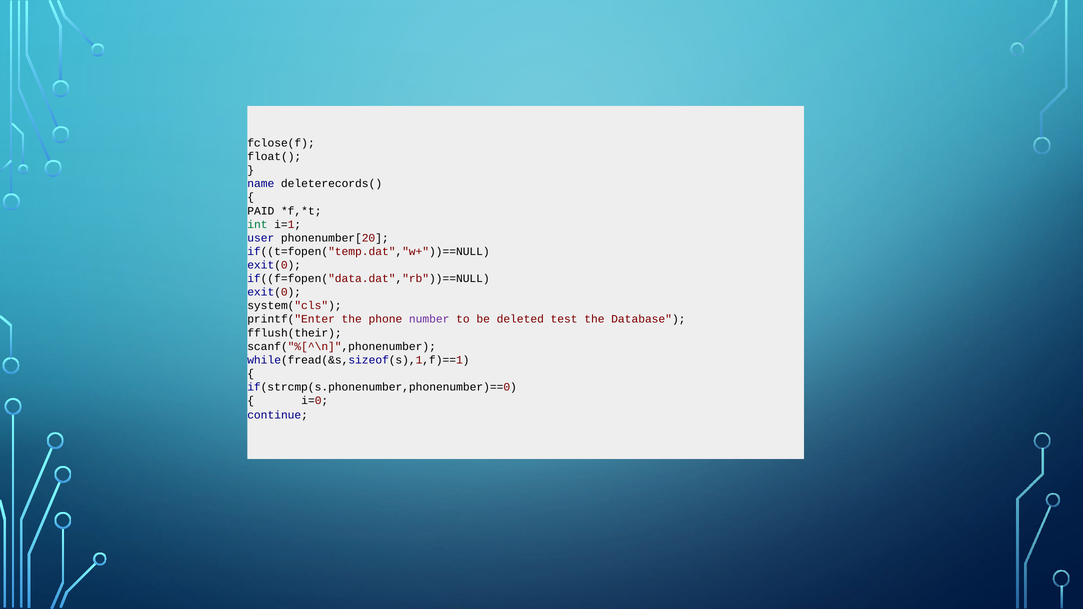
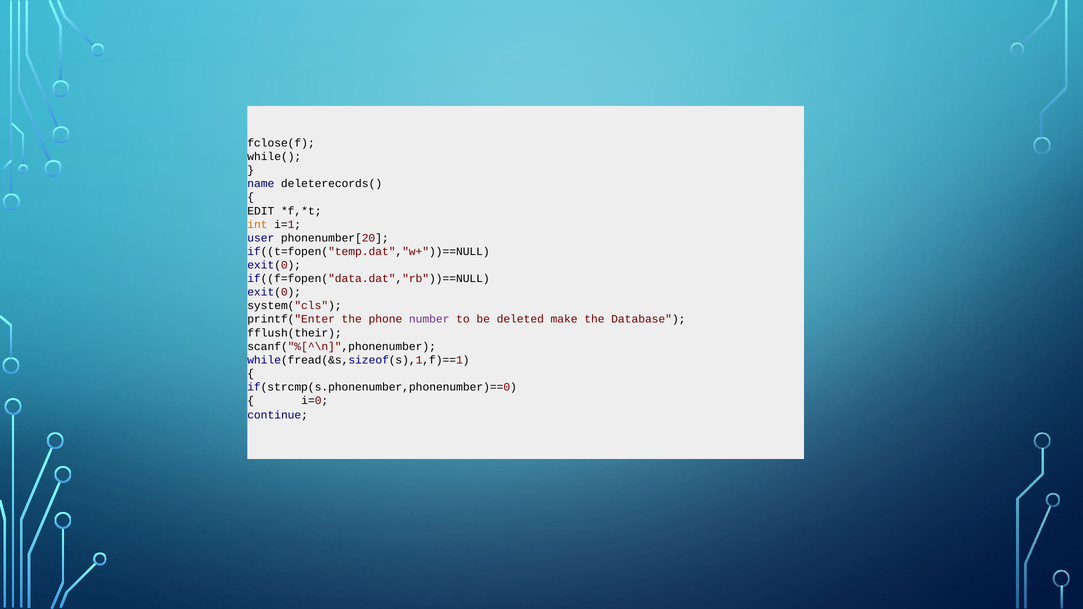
float(: float( -> while(
PAID: PAID -> EDIT
int colour: green -> orange
test: test -> make
